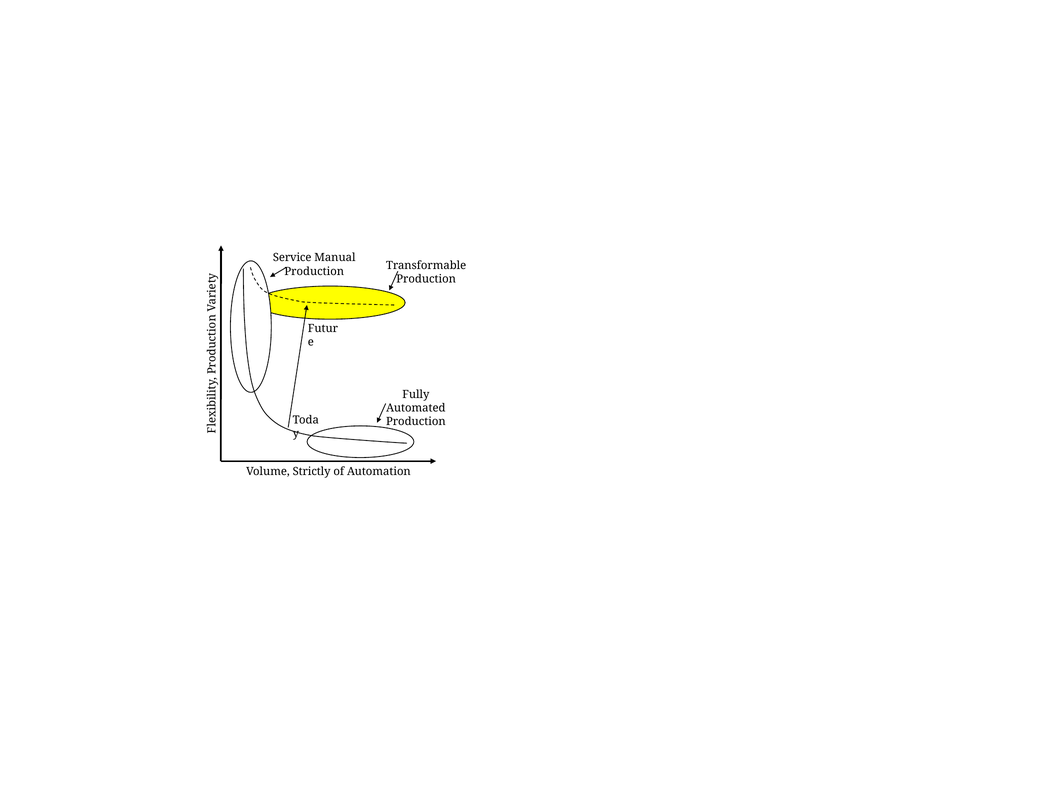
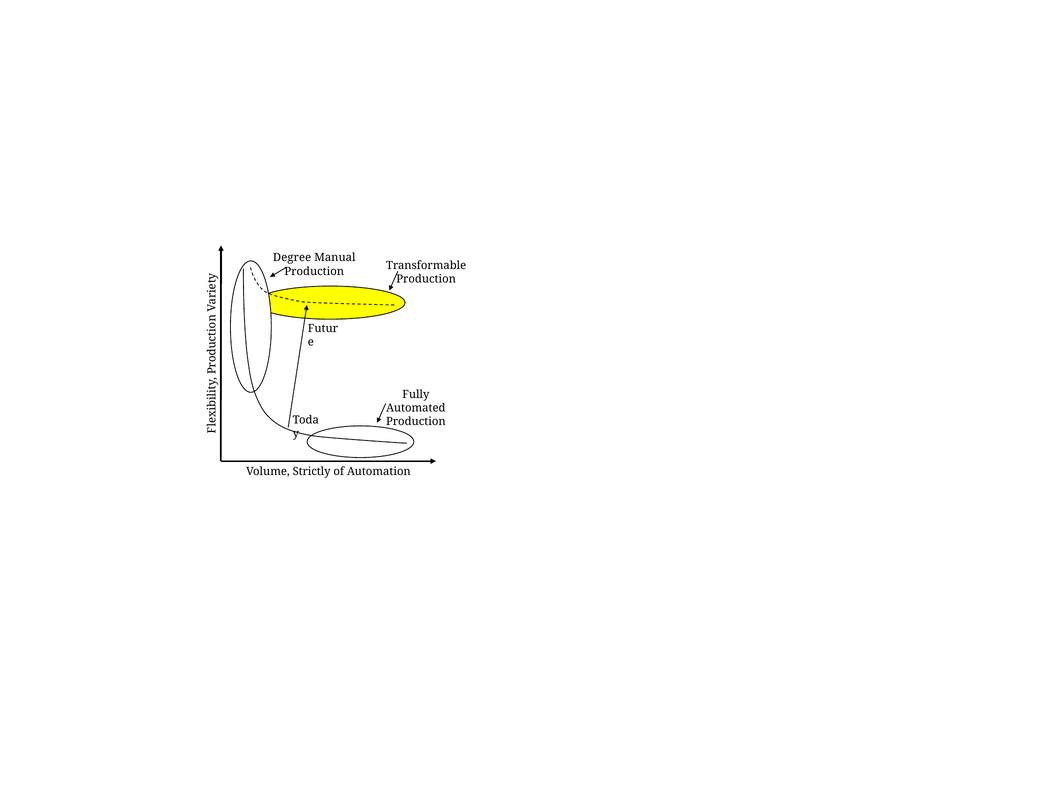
Service: Service -> Degree
